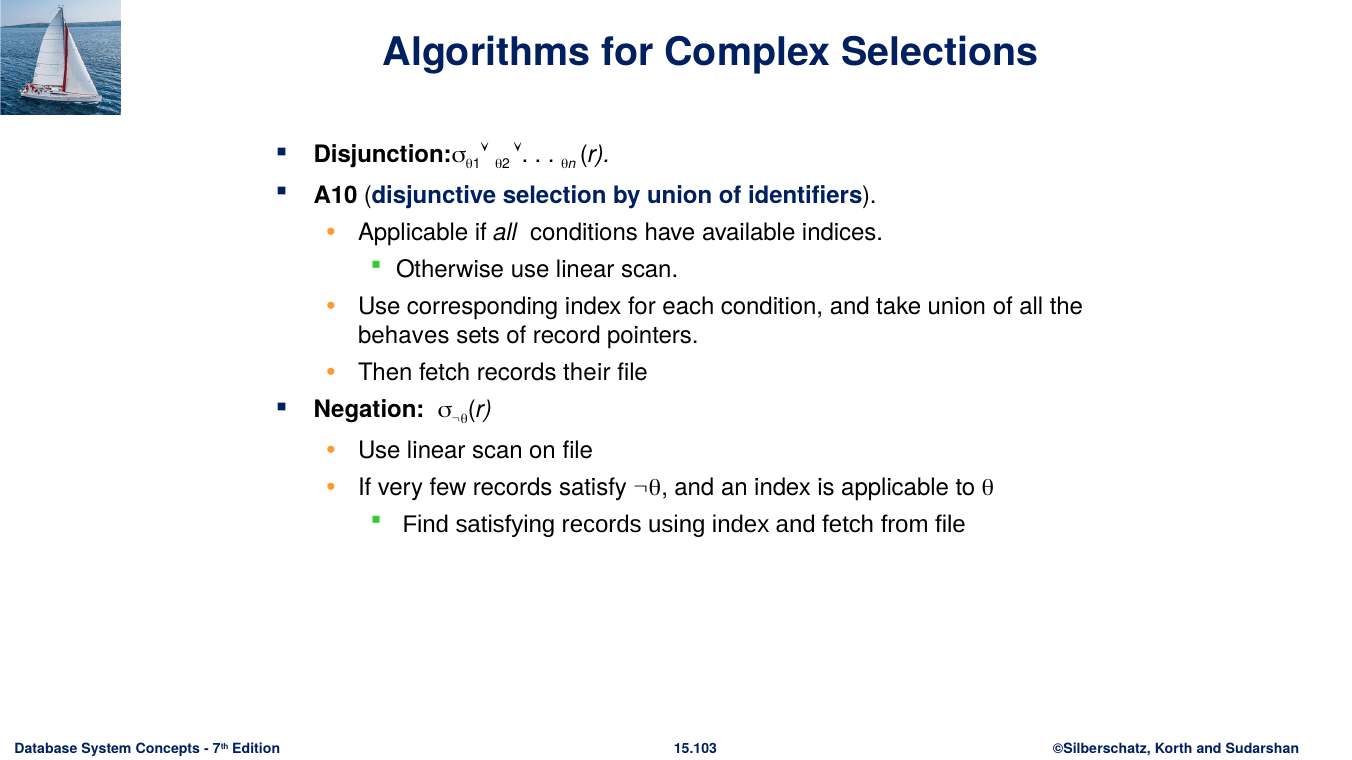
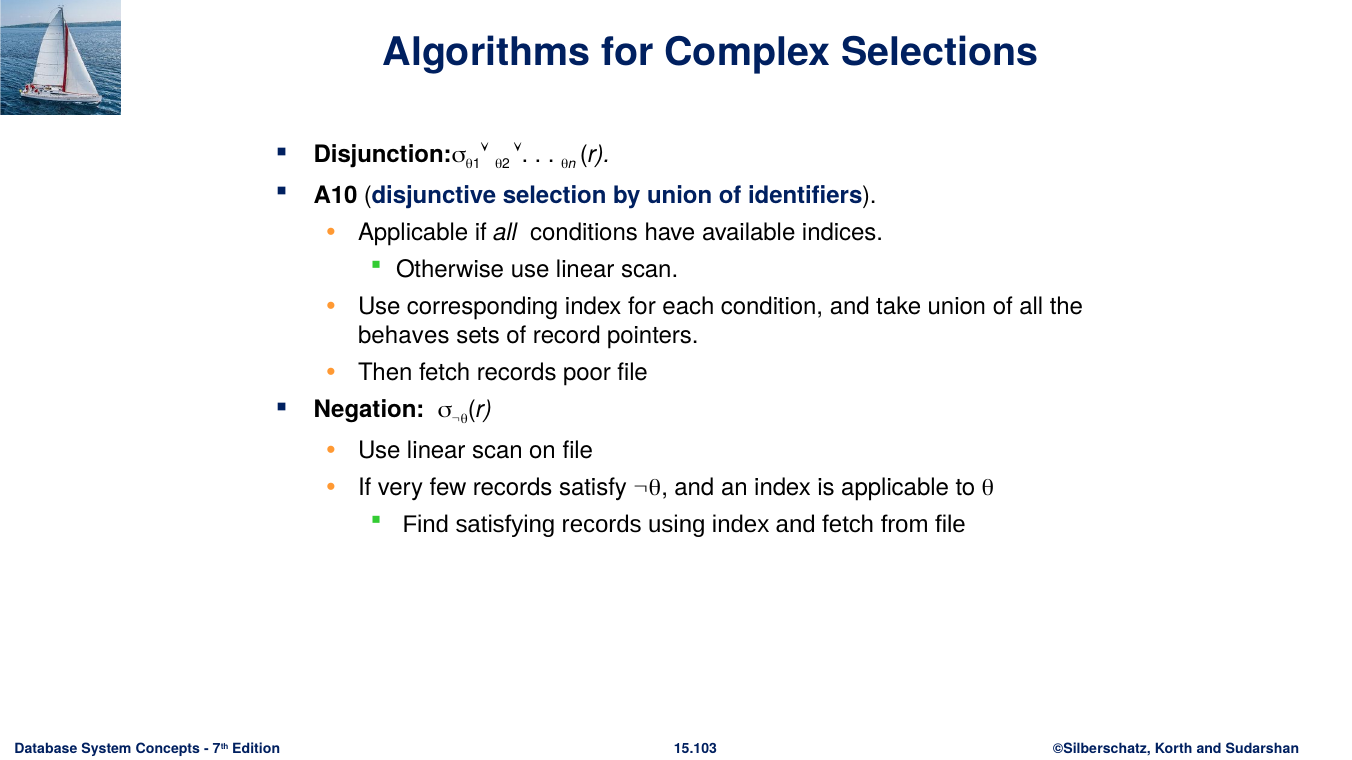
their: their -> poor
